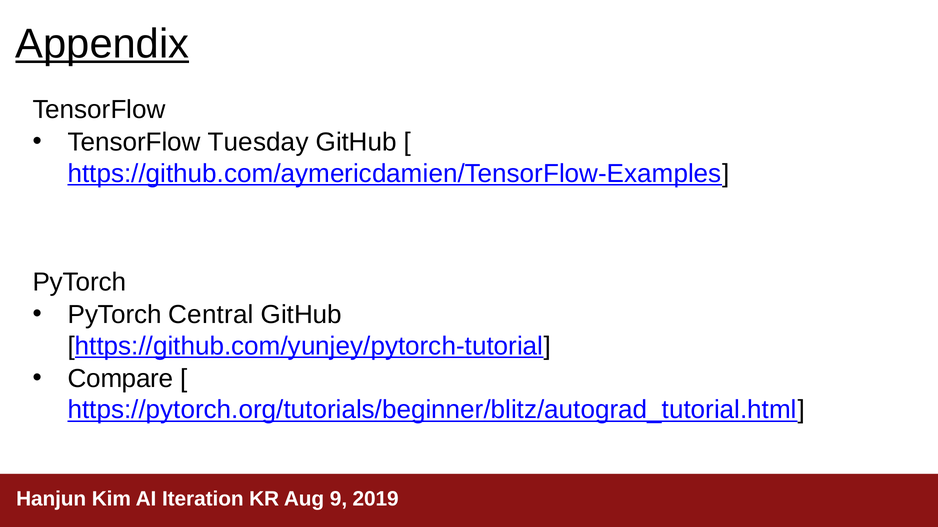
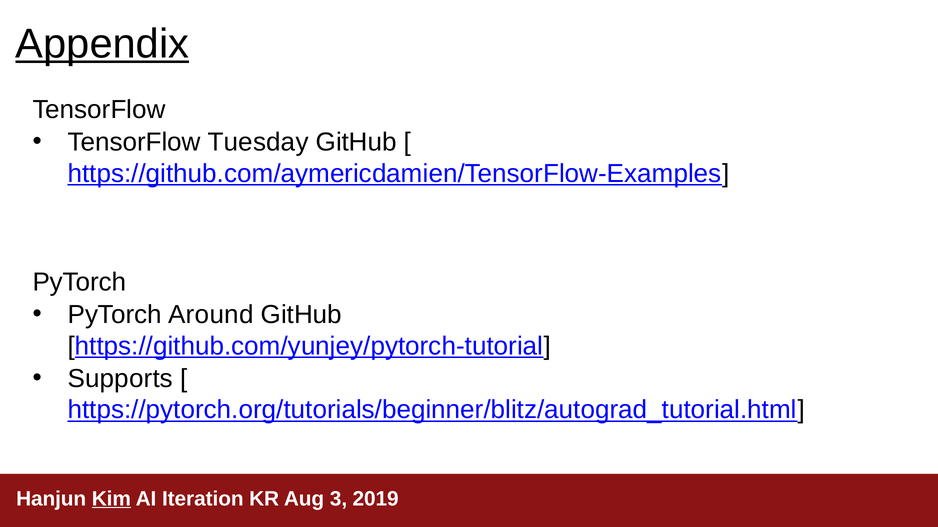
Central: Central -> Around
Compare: Compare -> Supports
Kim underline: none -> present
9: 9 -> 3
